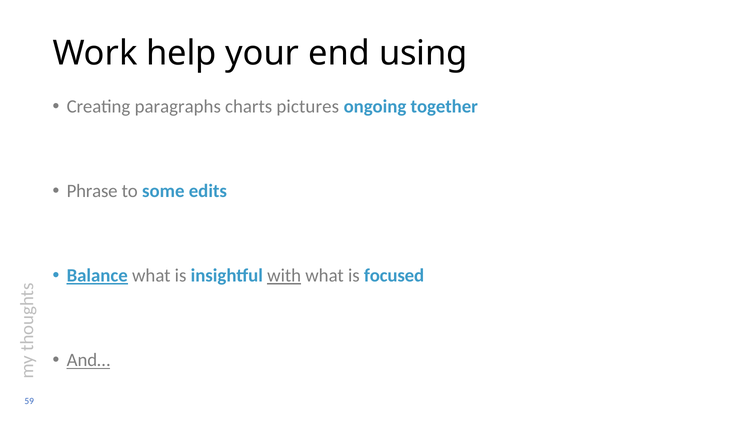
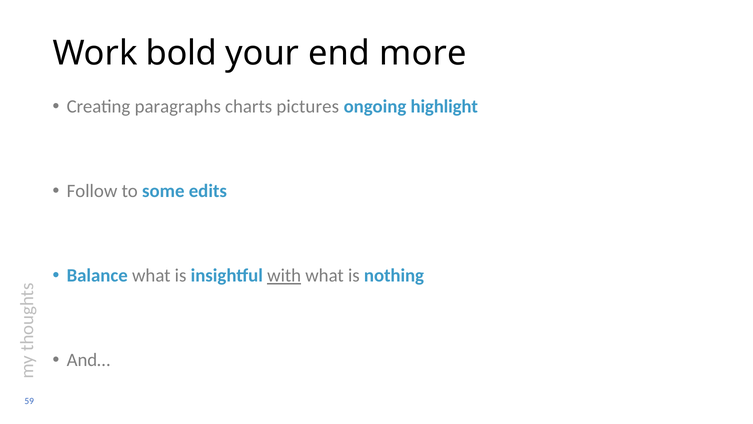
help: help -> bold
using: using -> more
together: together -> highlight
Phrase: Phrase -> Follow
Balance underline: present -> none
focused: focused -> nothing
And… underline: present -> none
